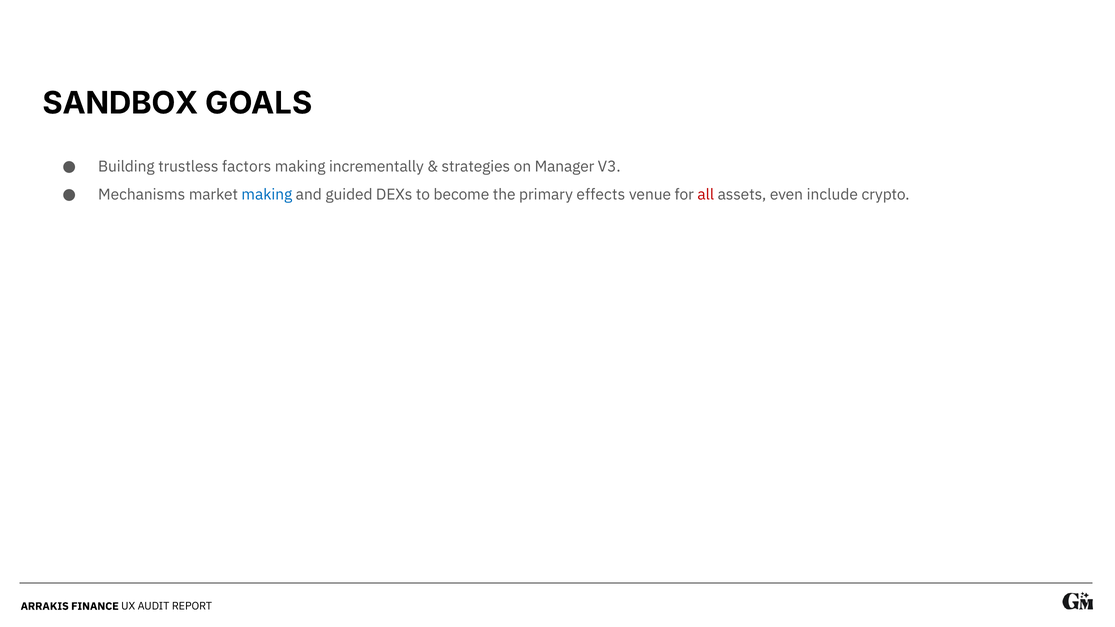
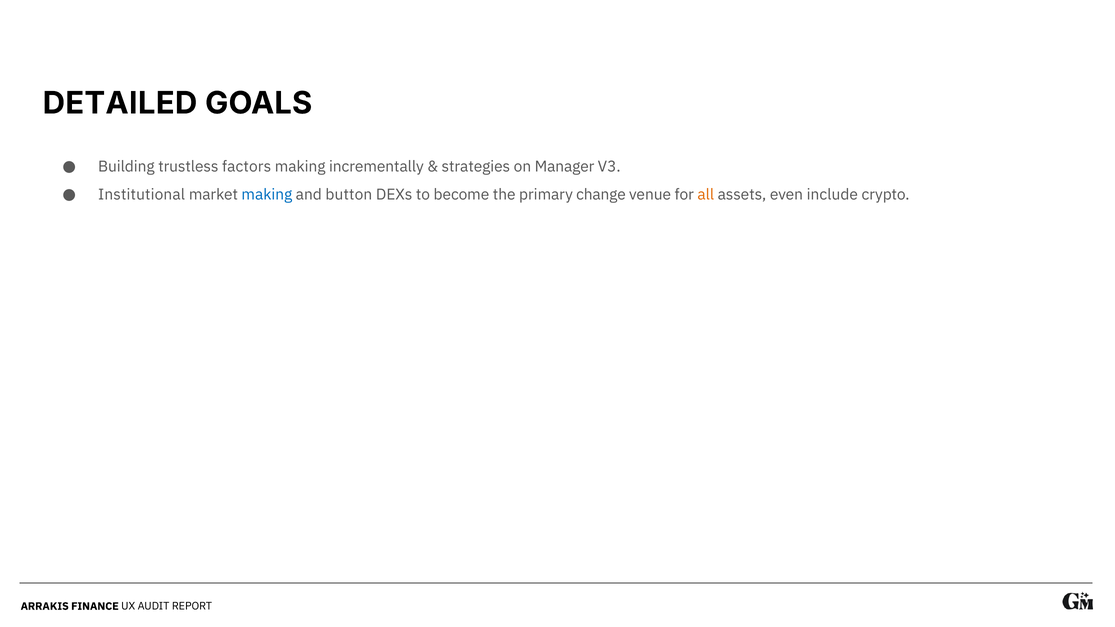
SANDBOX: SANDBOX -> DETAILED
Mechanisms: Mechanisms -> Institutional
guided: guided -> button
effects: effects -> change
all colour: red -> orange
